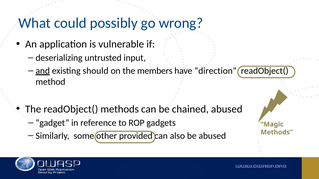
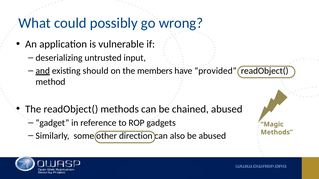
direction: direction -> provided
provided: provided -> direction
